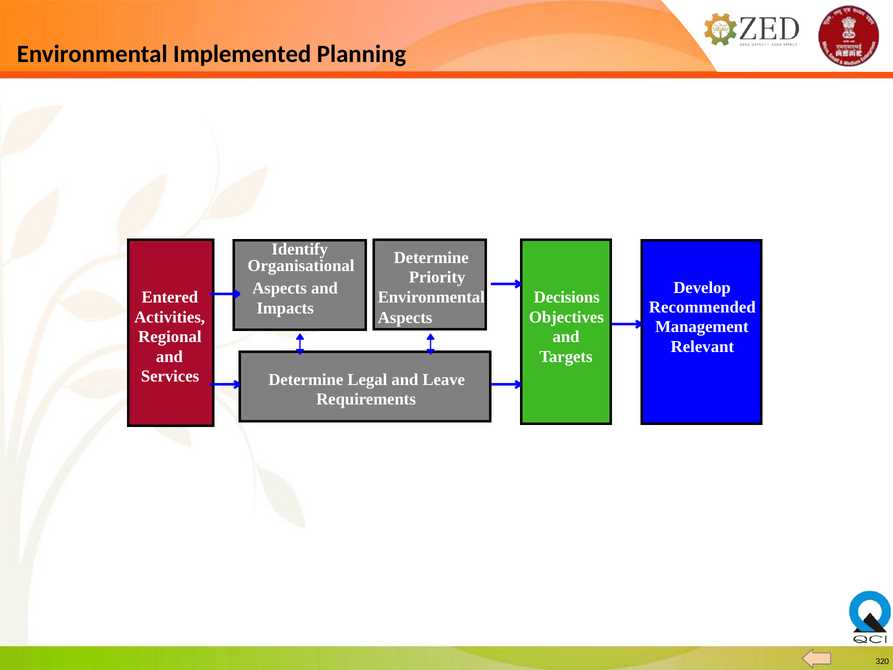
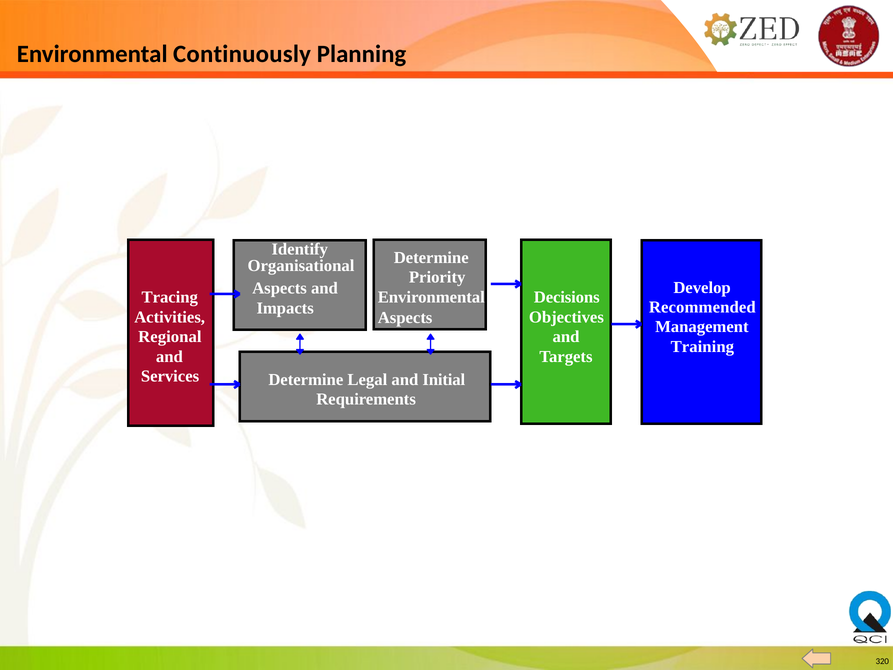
Implemented: Implemented -> Continuously
Entered: Entered -> Tracing
Relevant: Relevant -> Training
Leave: Leave -> Initial
